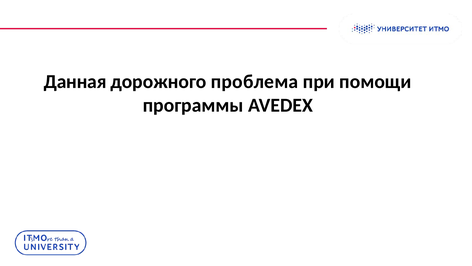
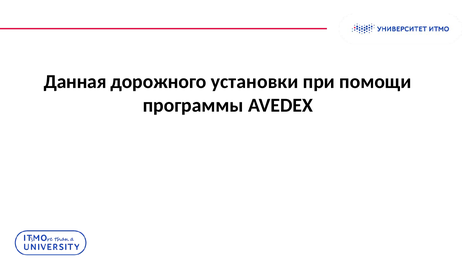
проблема: проблема -> установки
